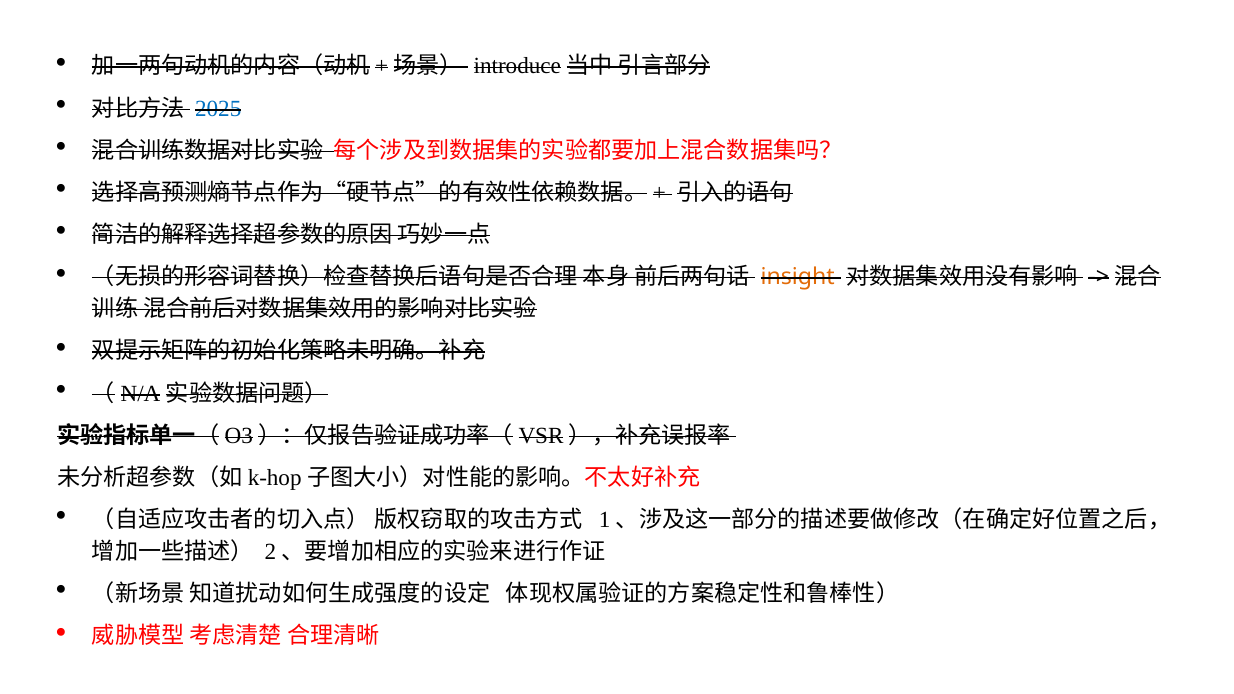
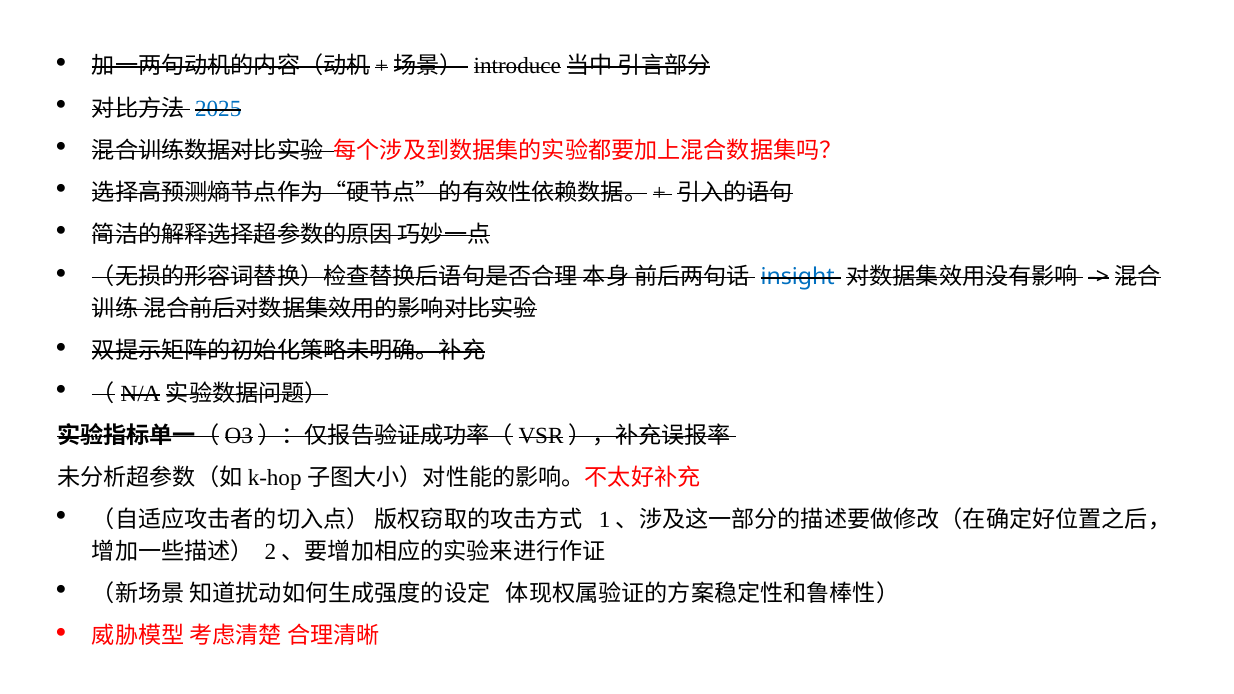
insight colour: orange -> blue
